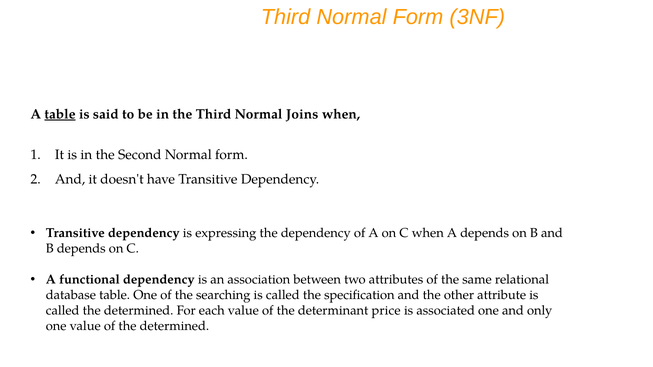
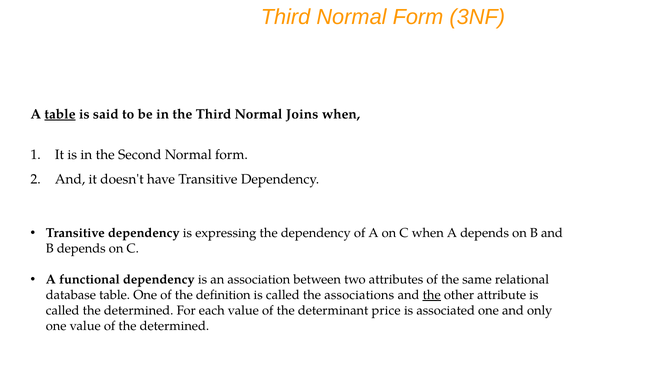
searching: searching -> definition
specification: specification -> associations
the at (432, 295) underline: none -> present
